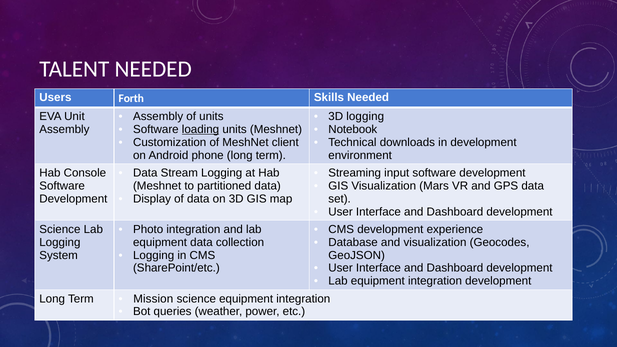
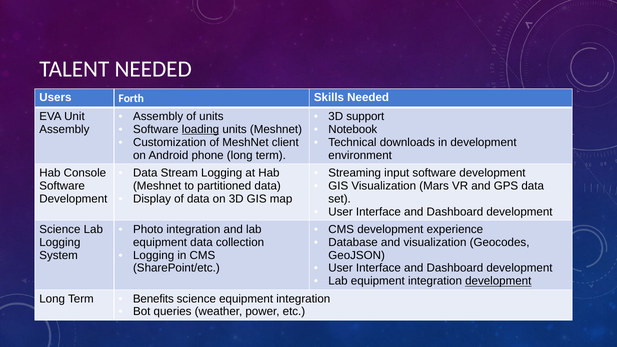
3D logging: logging -> support
development at (498, 281) underline: none -> present
Mission: Mission -> Benefits
